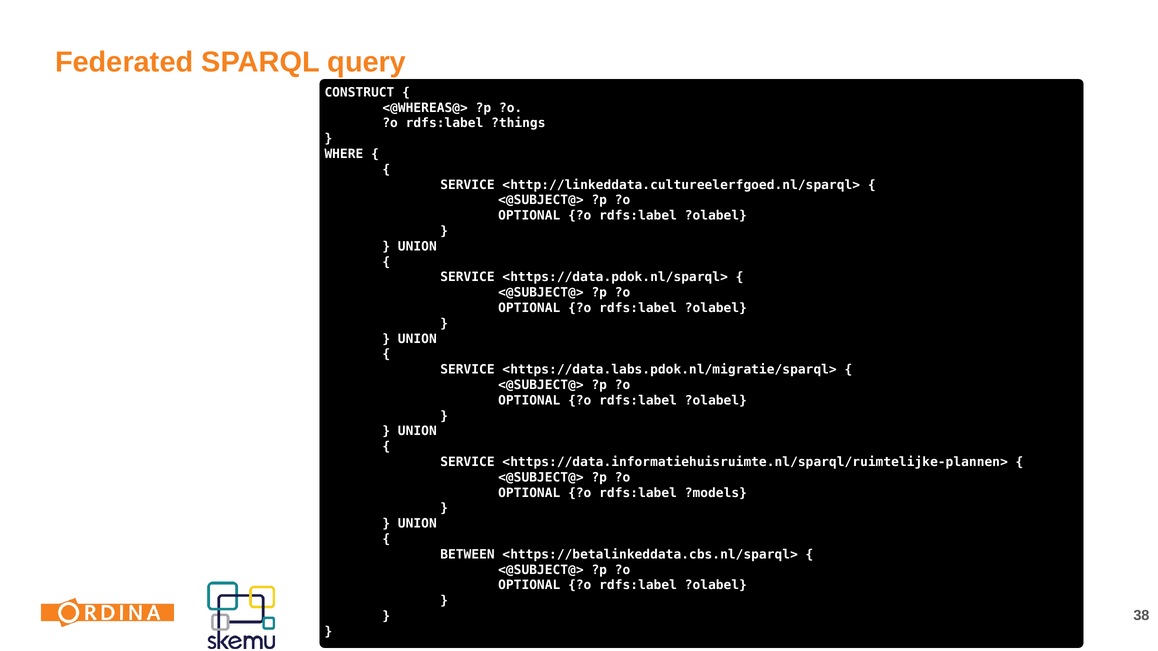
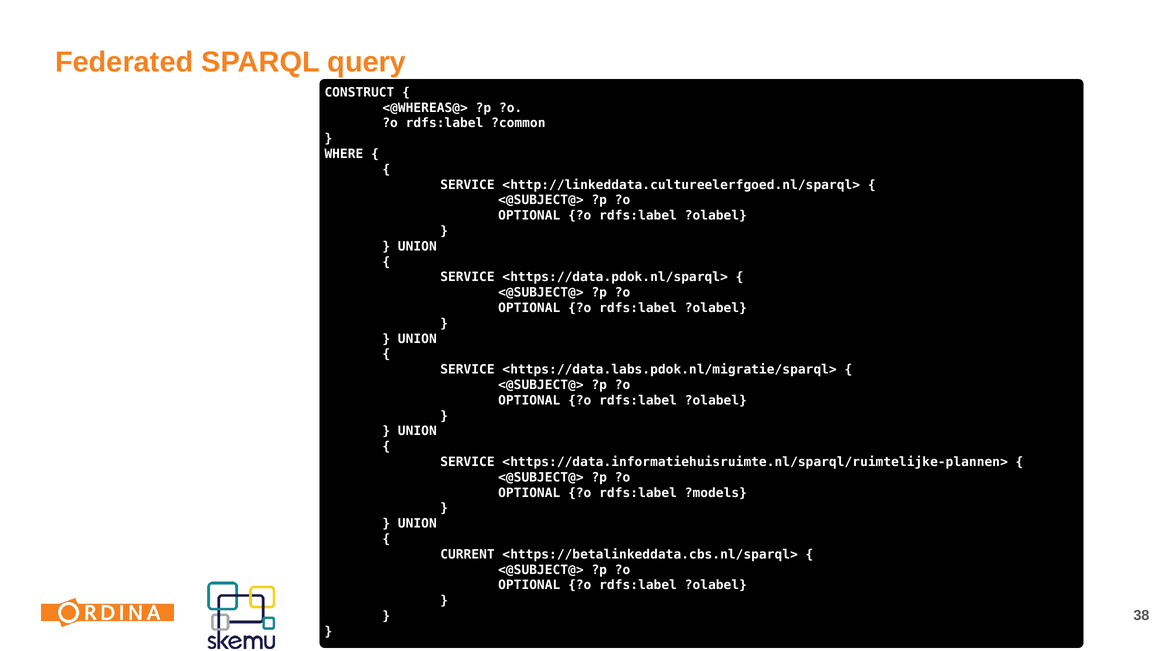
?things: ?things -> ?common
BETWEEN: BETWEEN -> CURRENT
